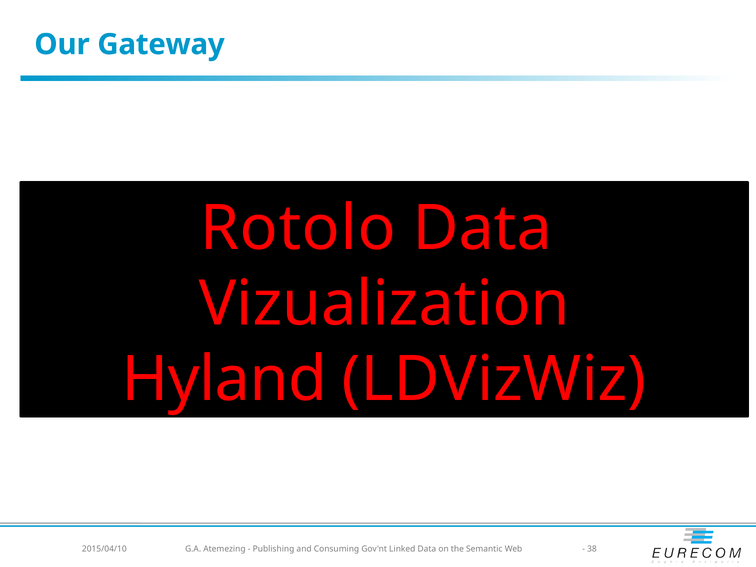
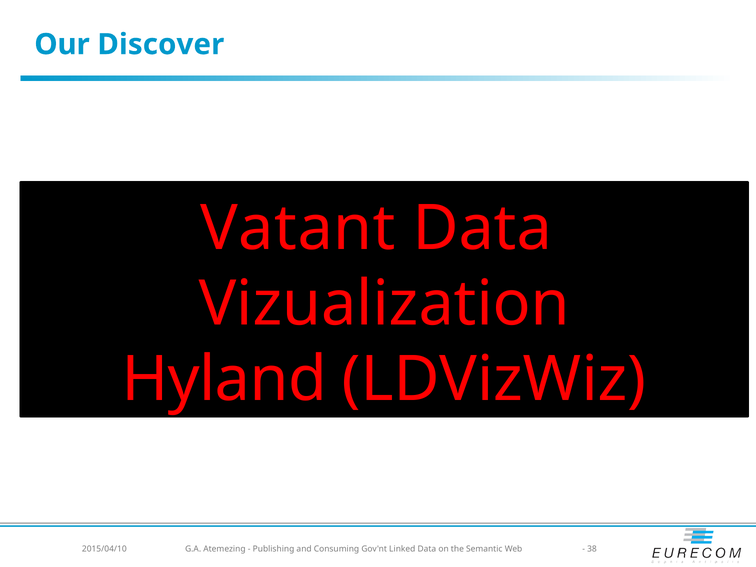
Gateway: Gateway -> Discover
Rotolo: Rotolo -> Vatant
